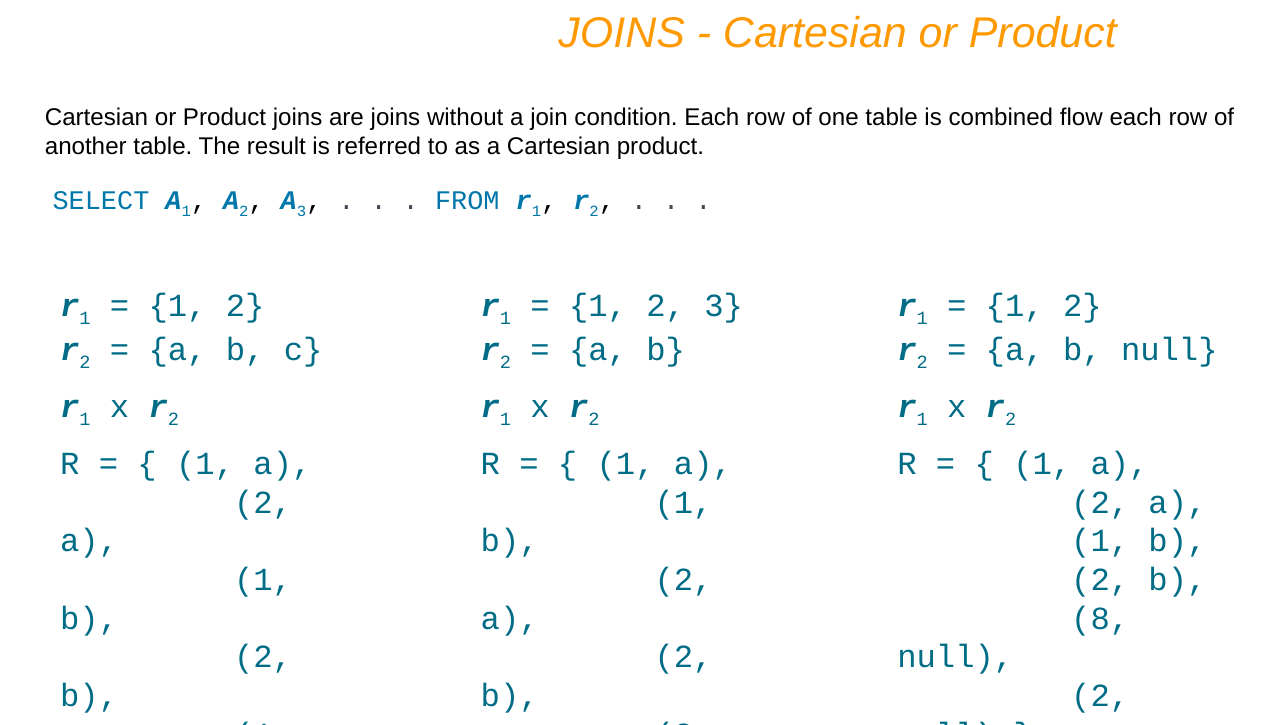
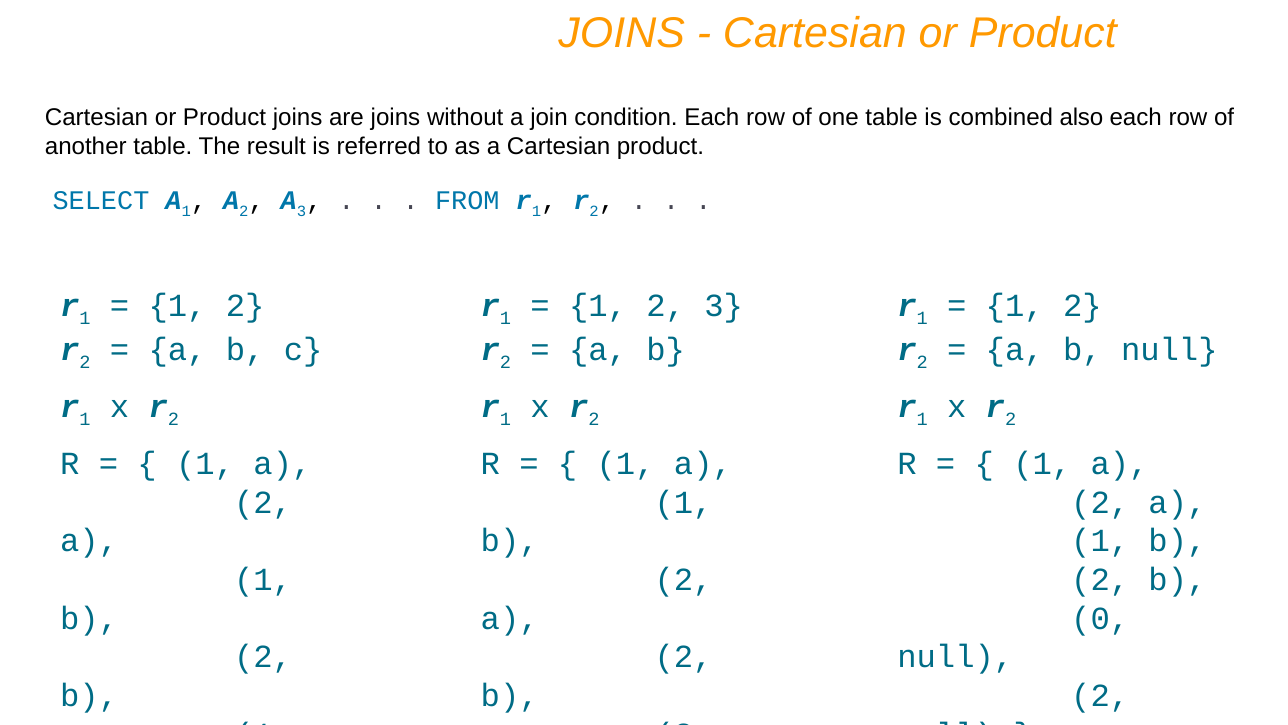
flow: flow -> also
8: 8 -> 0
